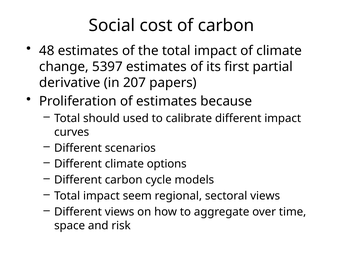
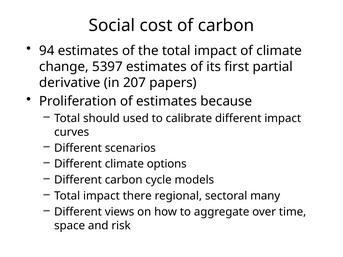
48: 48 -> 94
seem: seem -> there
sectoral views: views -> many
